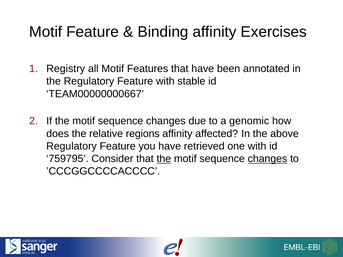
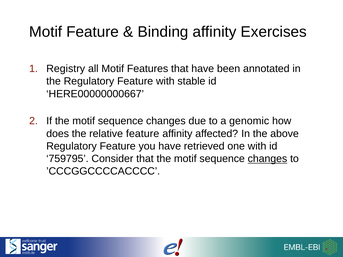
TEAM00000000667: TEAM00000000667 -> HERE00000000667
relative regions: regions -> feature
the at (164, 159) underline: present -> none
